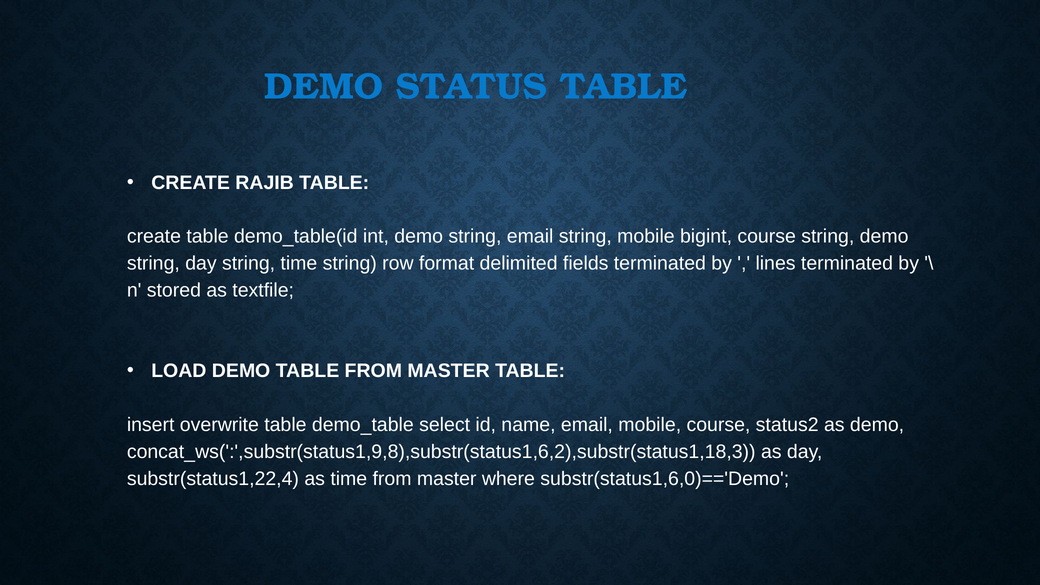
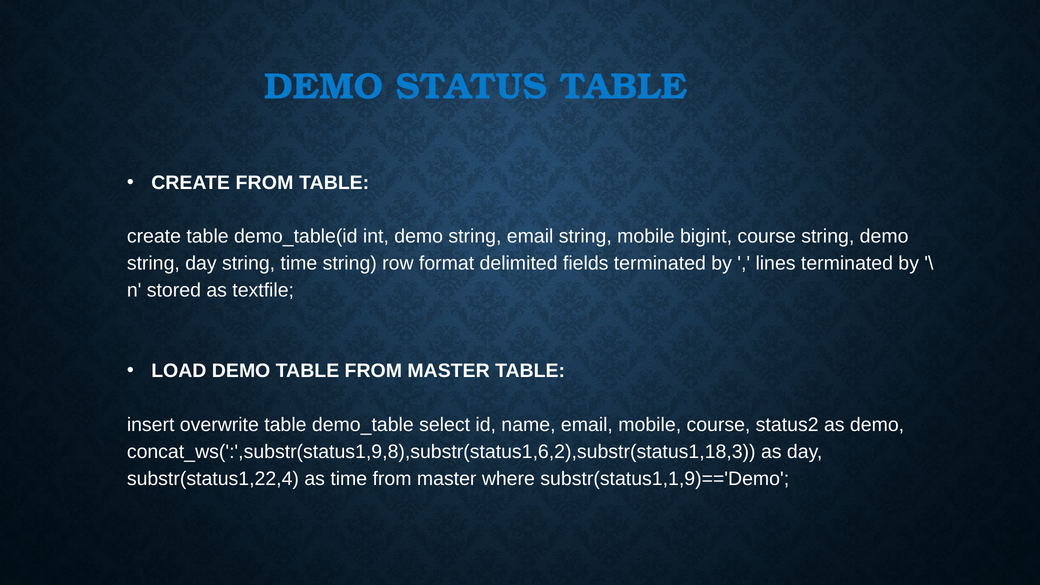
CREATE RAJIB: RAJIB -> FROM
substr(status1,6,0)=='Demo: substr(status1,6,0)=='Demo -> substr(status1,1,9)=='Demo
